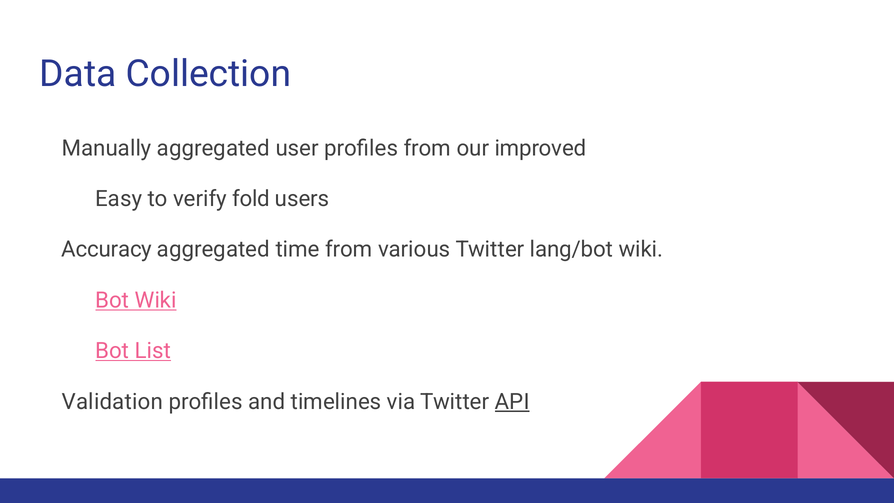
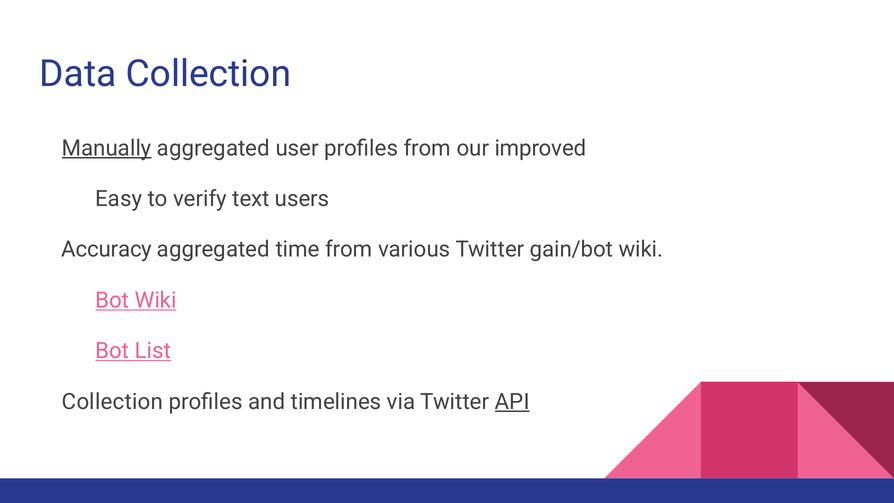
Manually underline: none -> present
fold: fold -> text
lang/bot: lang/bot -> gain/bot
Validation at (112, 402): Validation -> Collection
